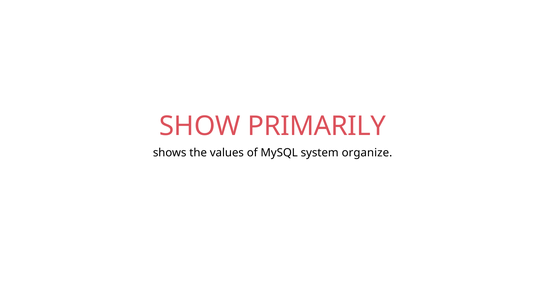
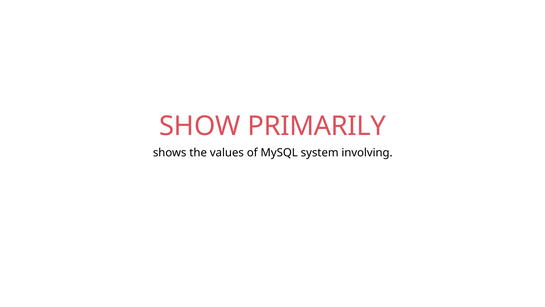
organize: organize -> involving
